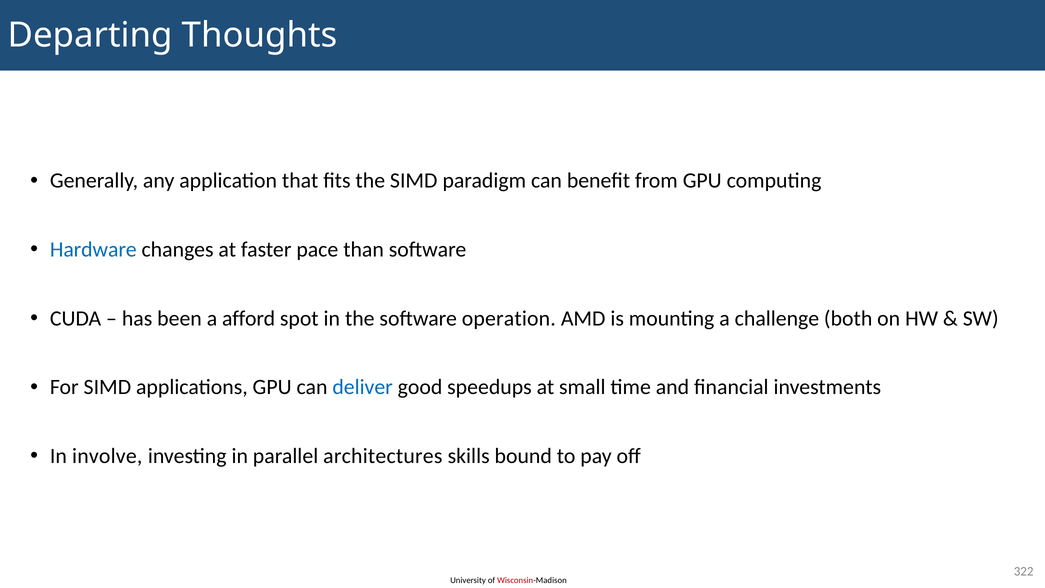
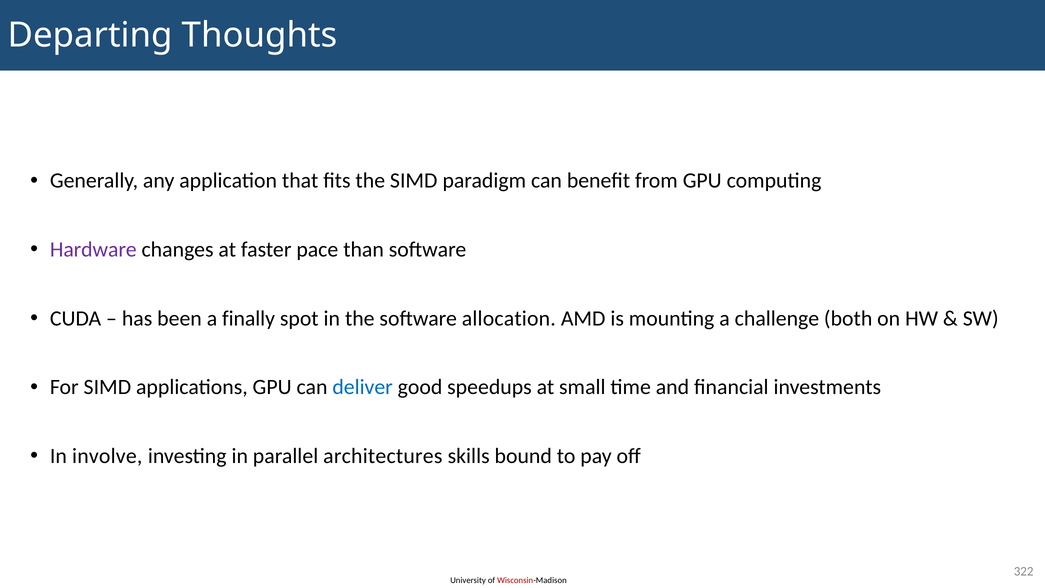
Hardware colour: blue -> purple
afford: afford -> finally
operation: operation -> allocation
